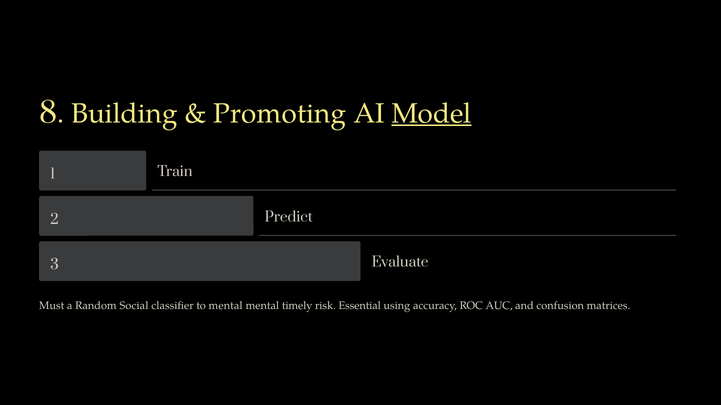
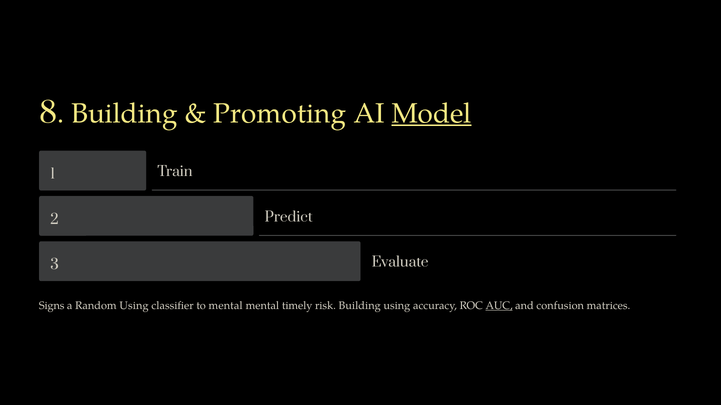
Must: Must -> Signs
Random Social: Social -> Using
risk Essential: Essential -> Building
AUC underline: none -> present
